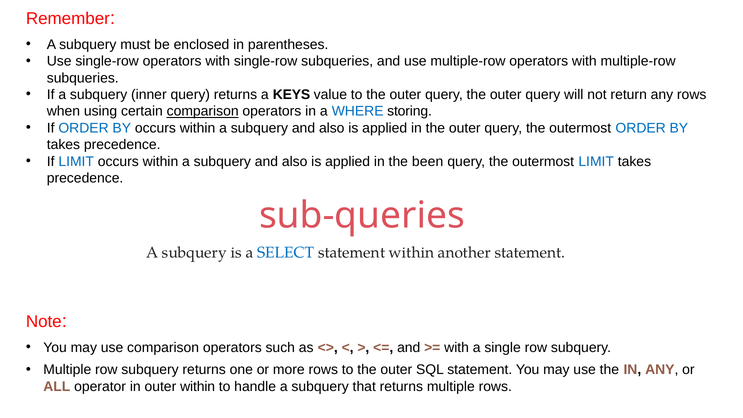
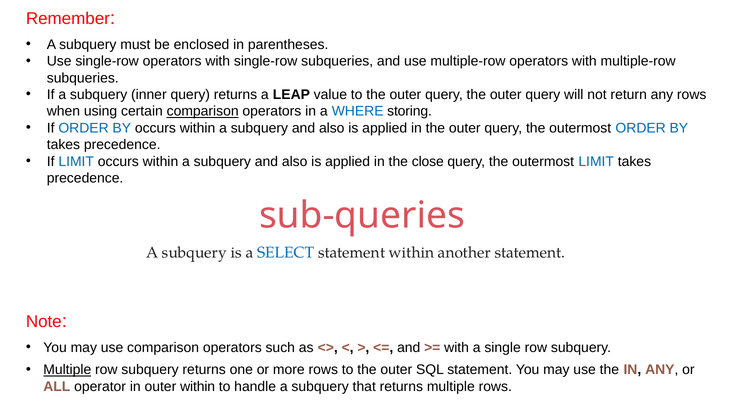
KEYS: KEYS -> LEAP
been: been -> close
Multiple at (67, 370) underline: none -> present
